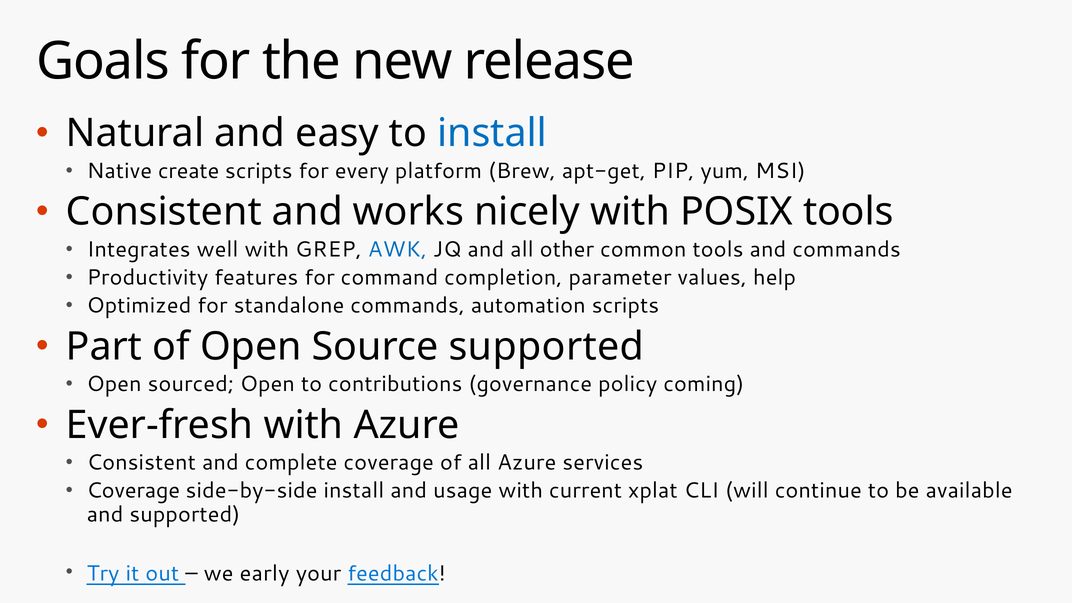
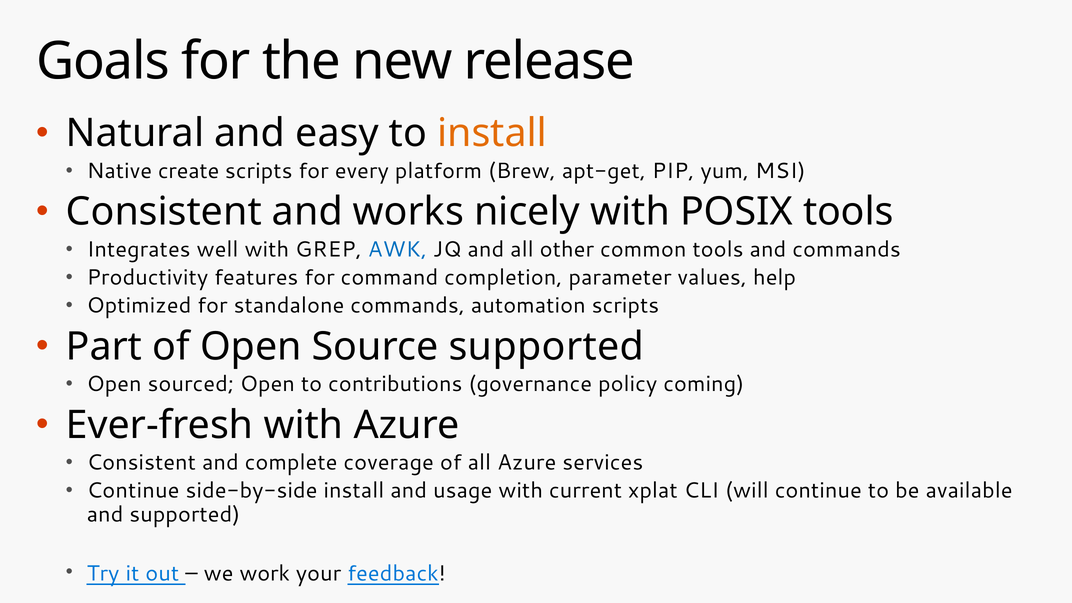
install at (492, 133) colour: blue -> orange
Coverage at (133, 491): Coverage -> Continue
early: early -> work
